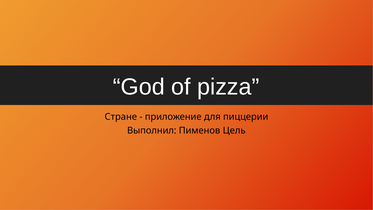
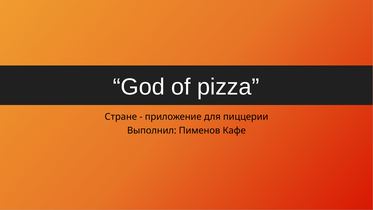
Цель: Цель -> Кафе
